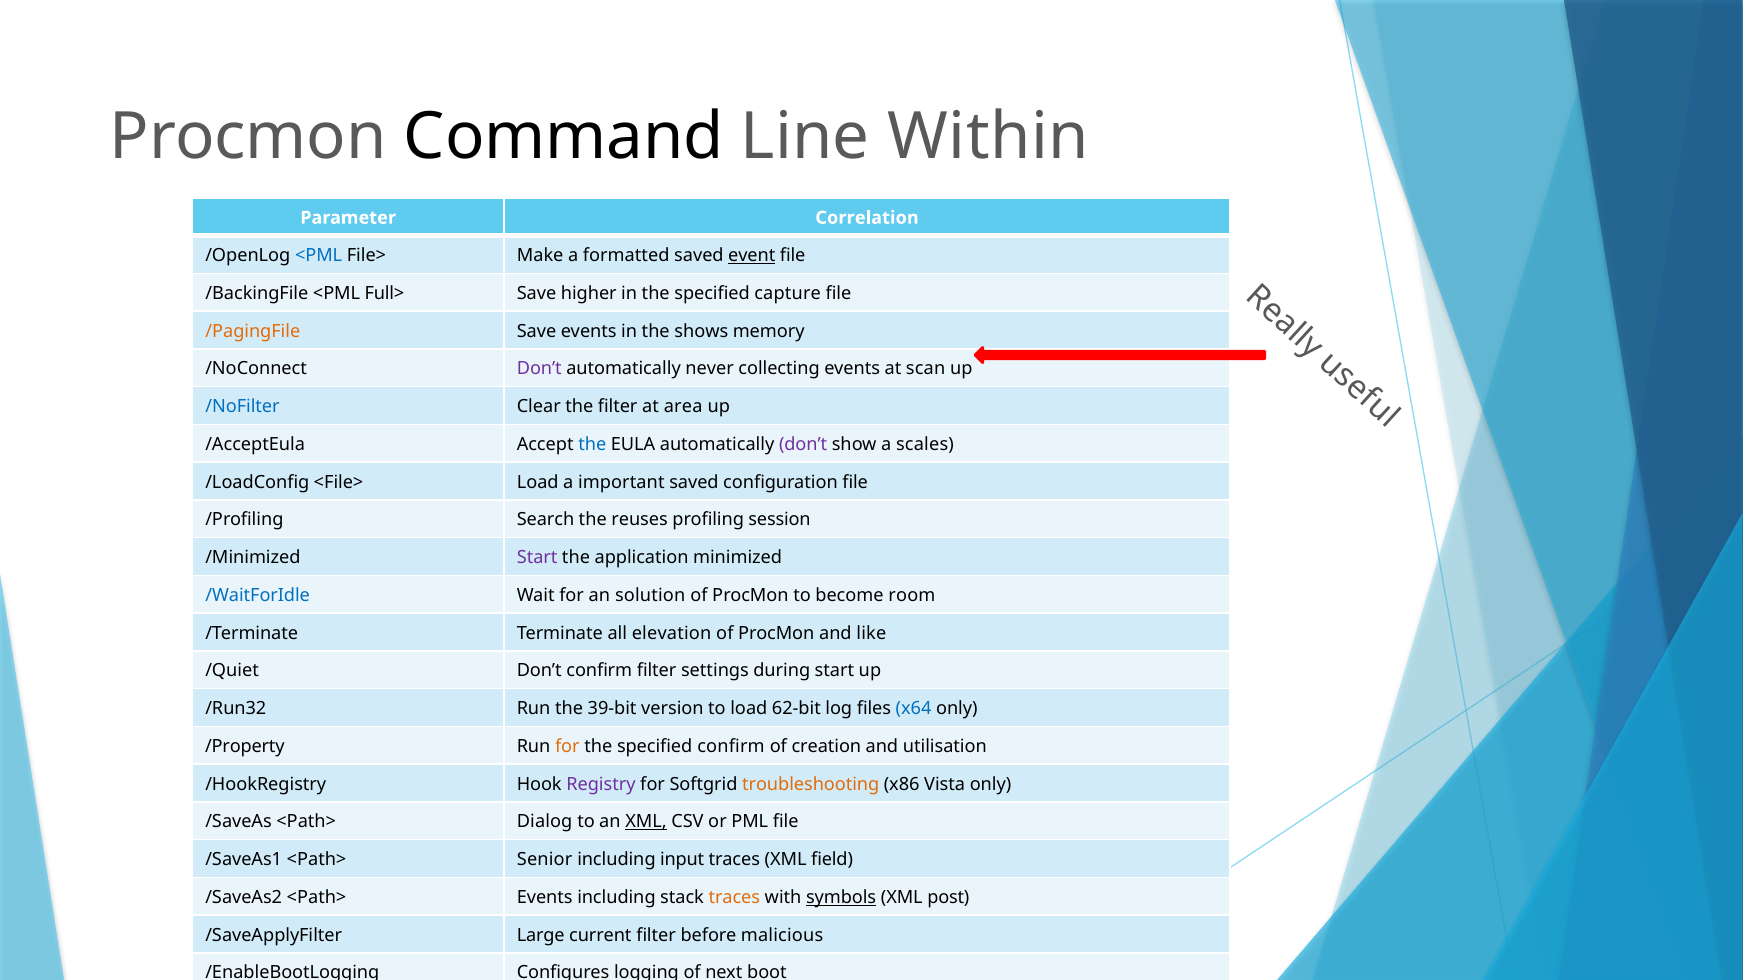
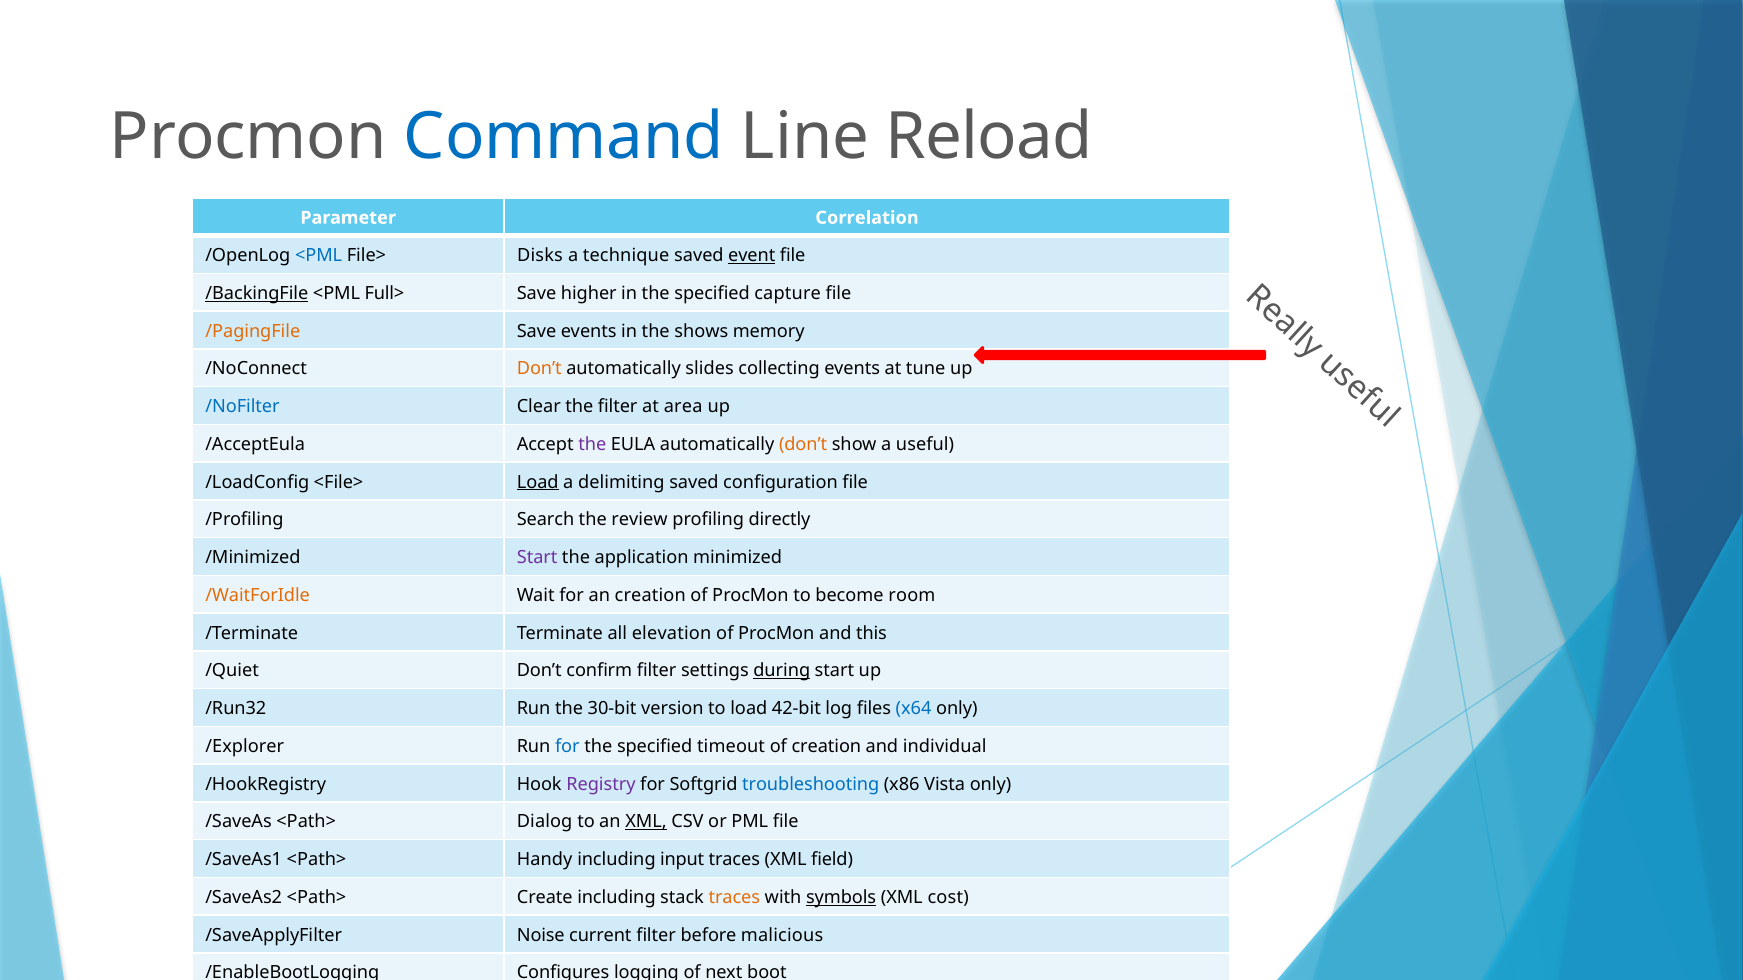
Command colour: black -> blue
Within: Within -> Reload
Make: Make -> Disks
formatted: formatted -> technique
/BackingFile underline: none -> present
Don’t at (539, 369) colour: purple -> orange
never: never -> slides
scan: scan -> tune
the at (592, 444) colour: blue -> purple
don’t at (803, 444) colour: purple -> orange
scales: scales -> useful
Load at (538, 482) underline: none -> present
important: important -> delimiting
reuses: reuses -> review
session: session -> directly
/WaitForIdle colour: blue -> orange
an solution: solution -> creation
like: like -> this
during underline: none -> present
39-bit: 39-bit -> 30-bit
62-bit: 62-bit -> 42-bit
/Property: /Property -> /Explorer
for at (567, 747) colour: orange -> blue
specified confirm: confirm -> timeout
utilisation: utilisation -> individual
troubleshooting colour: orange -> blue
Senior: Senior -> Handy
<Path> Events: Events -> Create
post: post -> cost
Large: Large -> Noise
